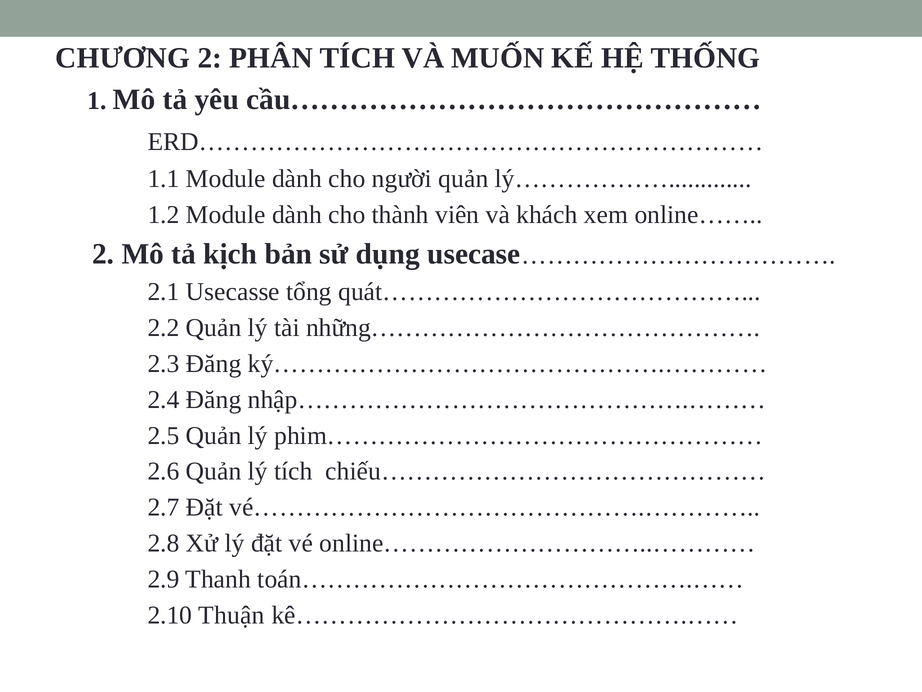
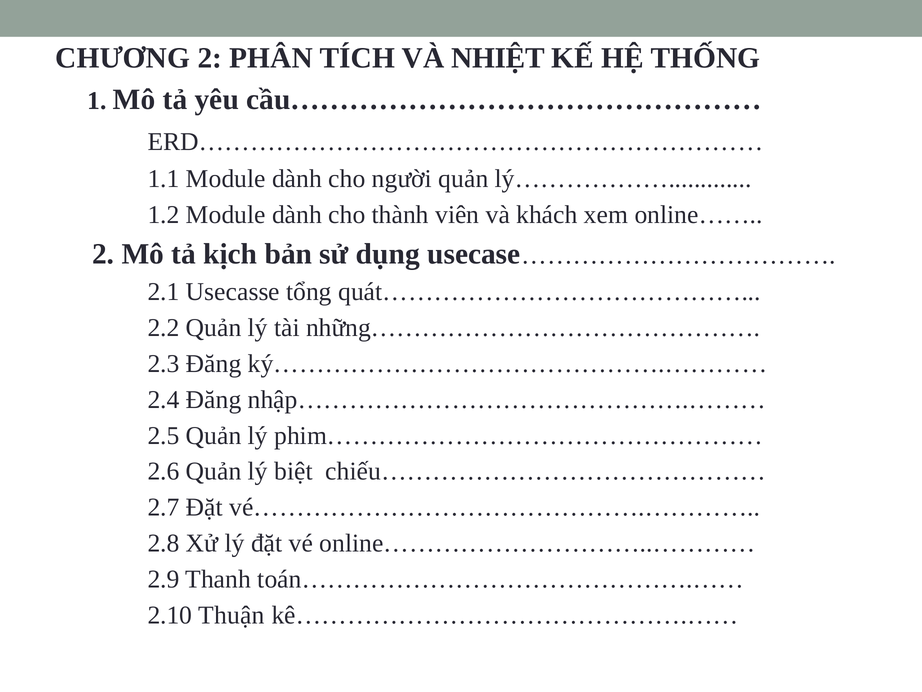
MUỐN: MUỐN -> NHIỆT
lý tích: tích -> biệt
